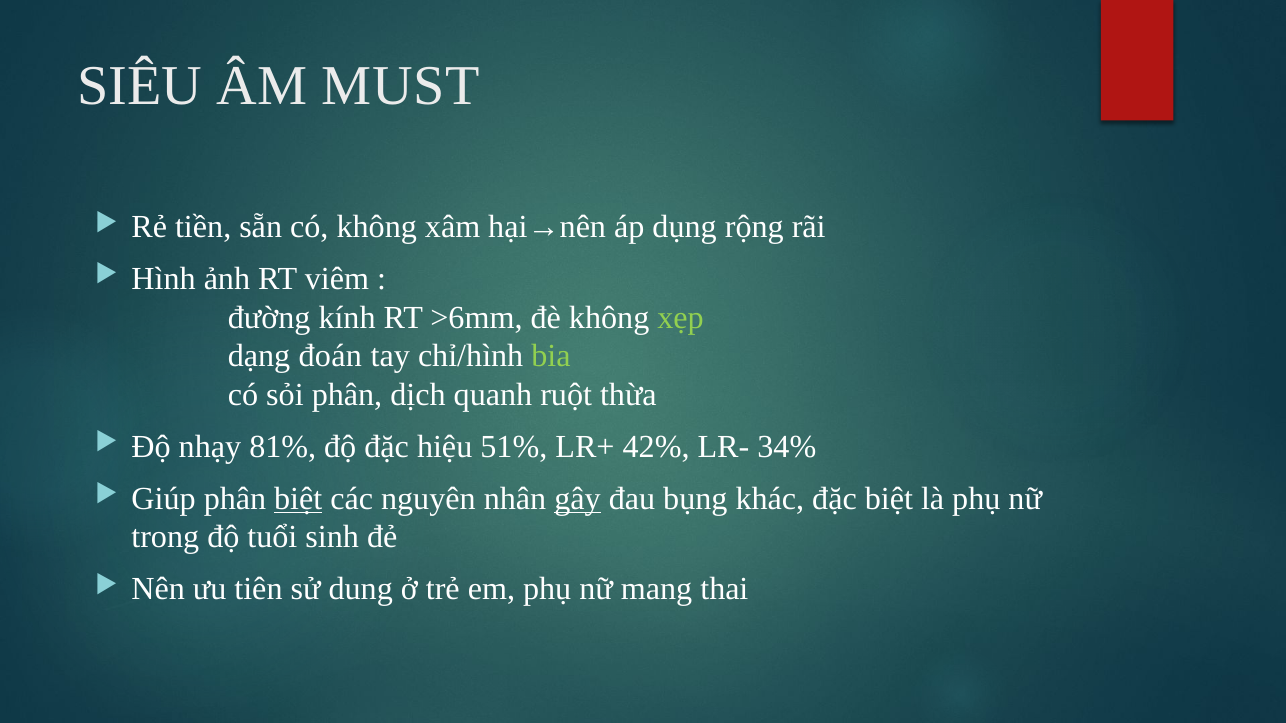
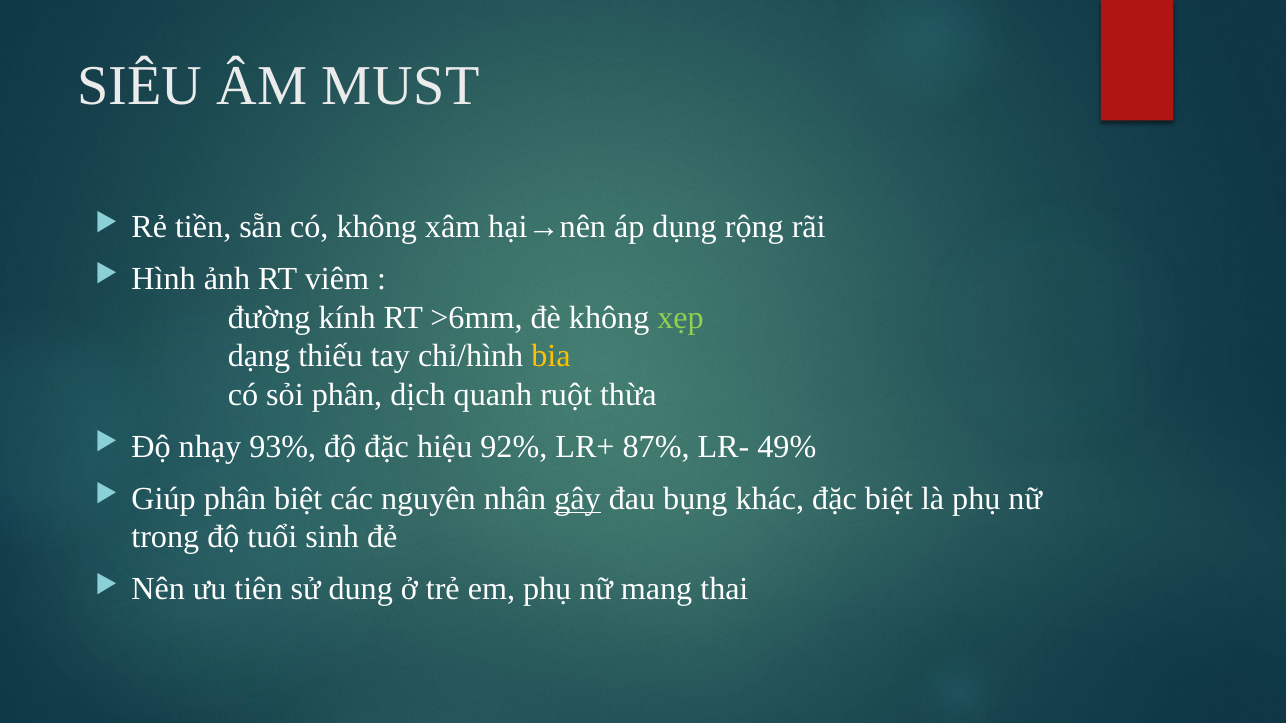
đoán: đoán -> thiếu
bia colour: light green -> yellow
81%: 81% -> 93%
51%: 51% -> 92%
42%: 42% -> 87%
34%: 34% -> 49%
biệt at (298, 499) underline: present -> none
